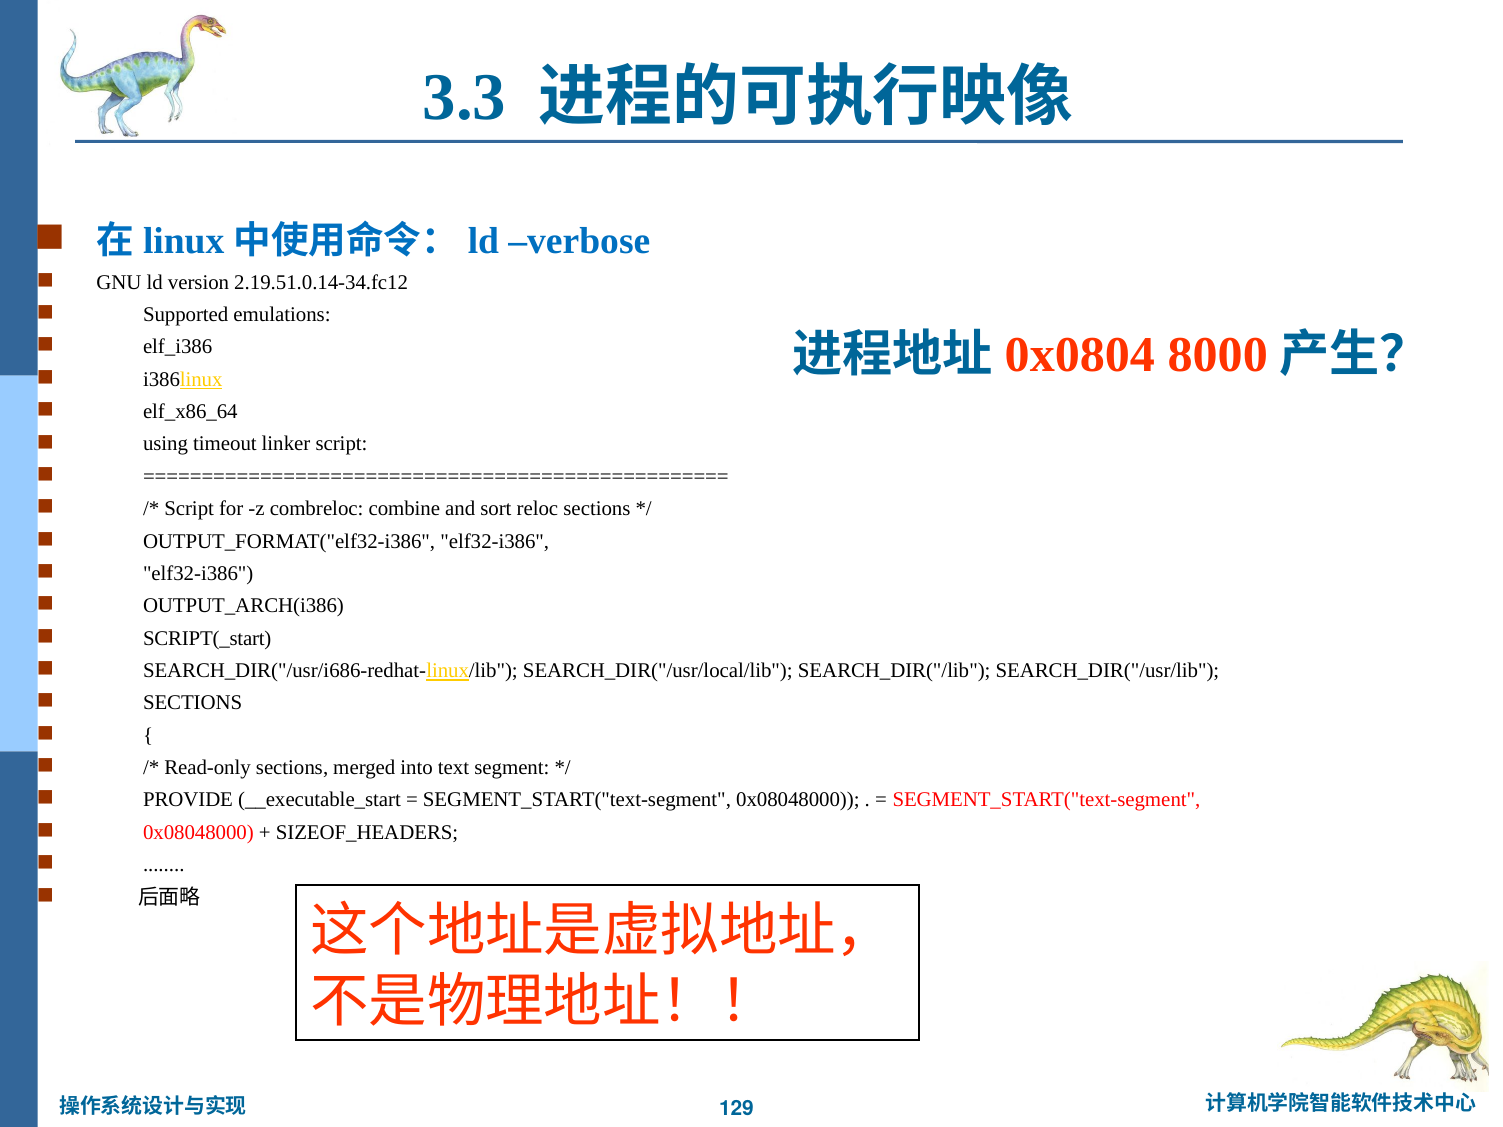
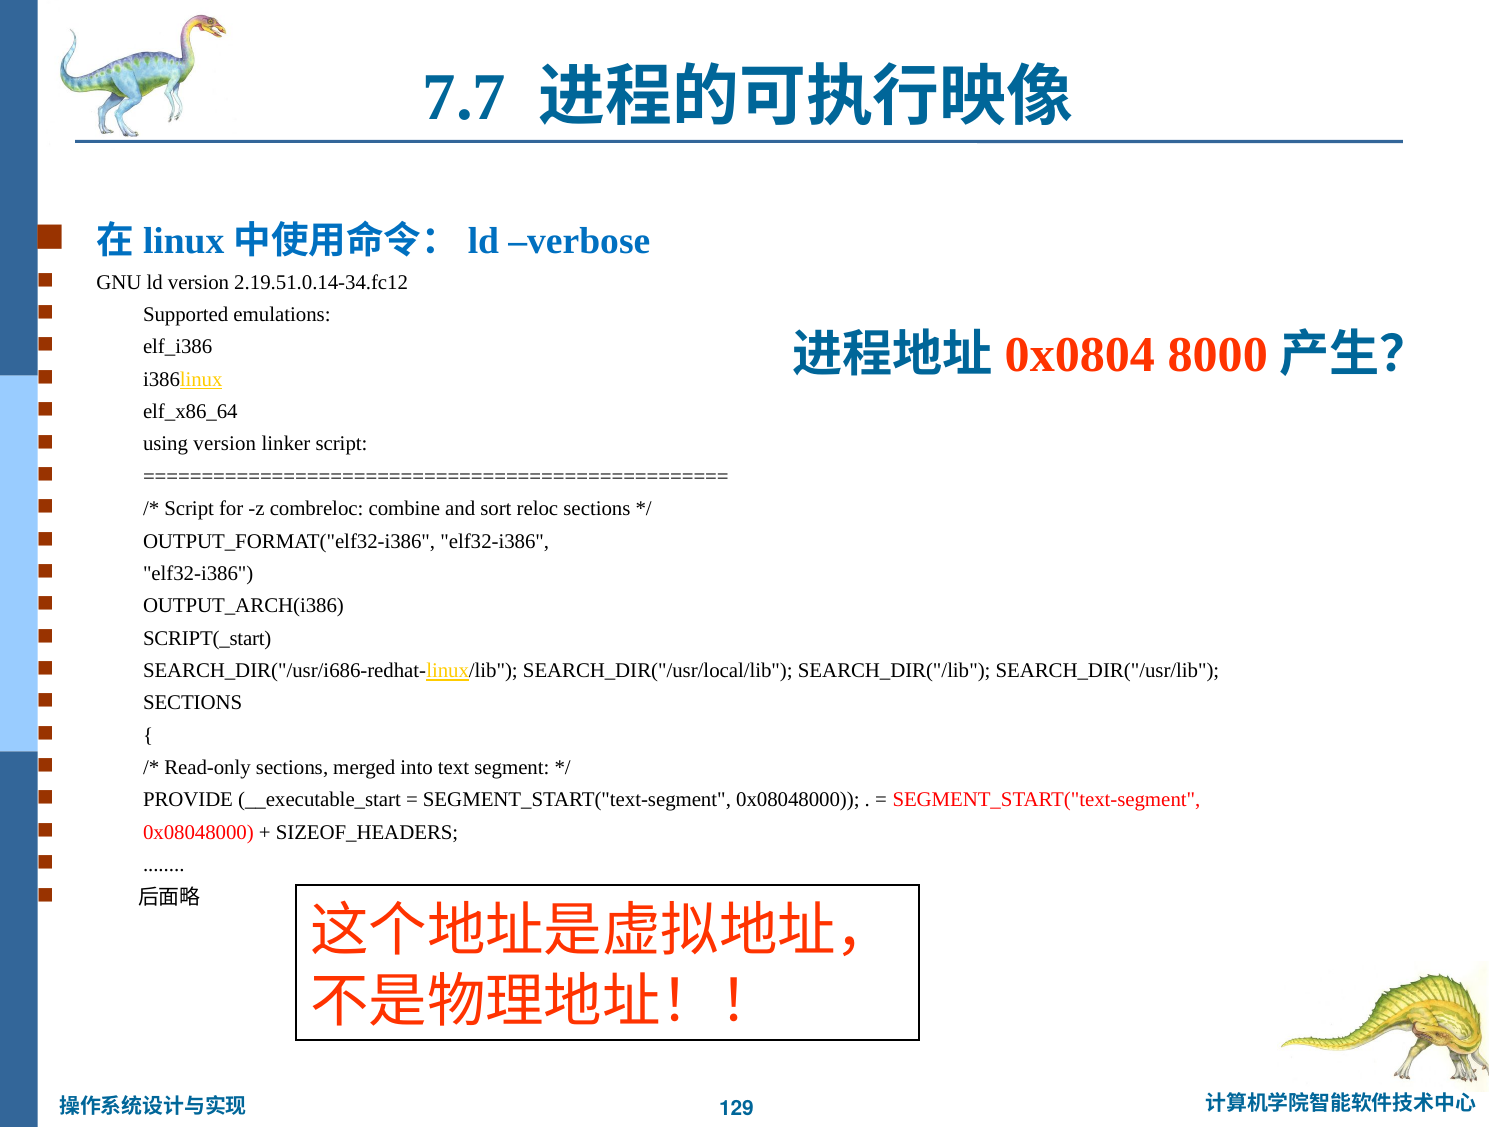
3.3: 3.3 -> 7.7
using timeout: timeout -> version
